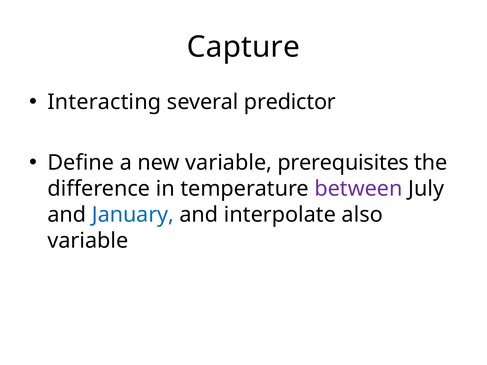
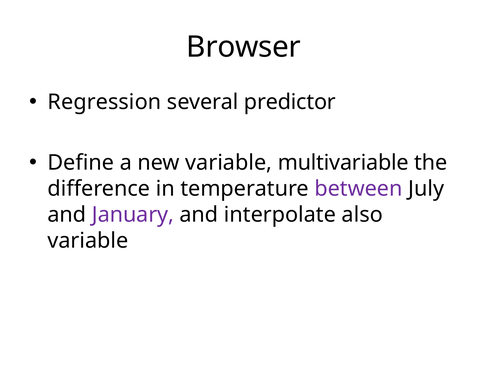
Capture: Capture -> Browser
Interacting: Interacting -> Regression
prerequisites: prerequisites -> multivariable
January colour: blue -> purple
